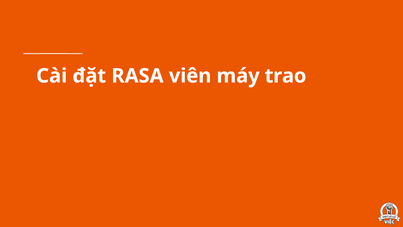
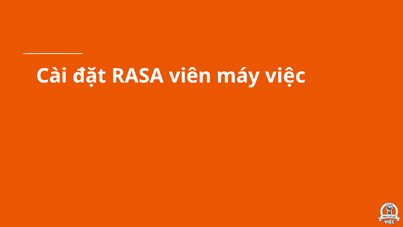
trao: trao -> việc
